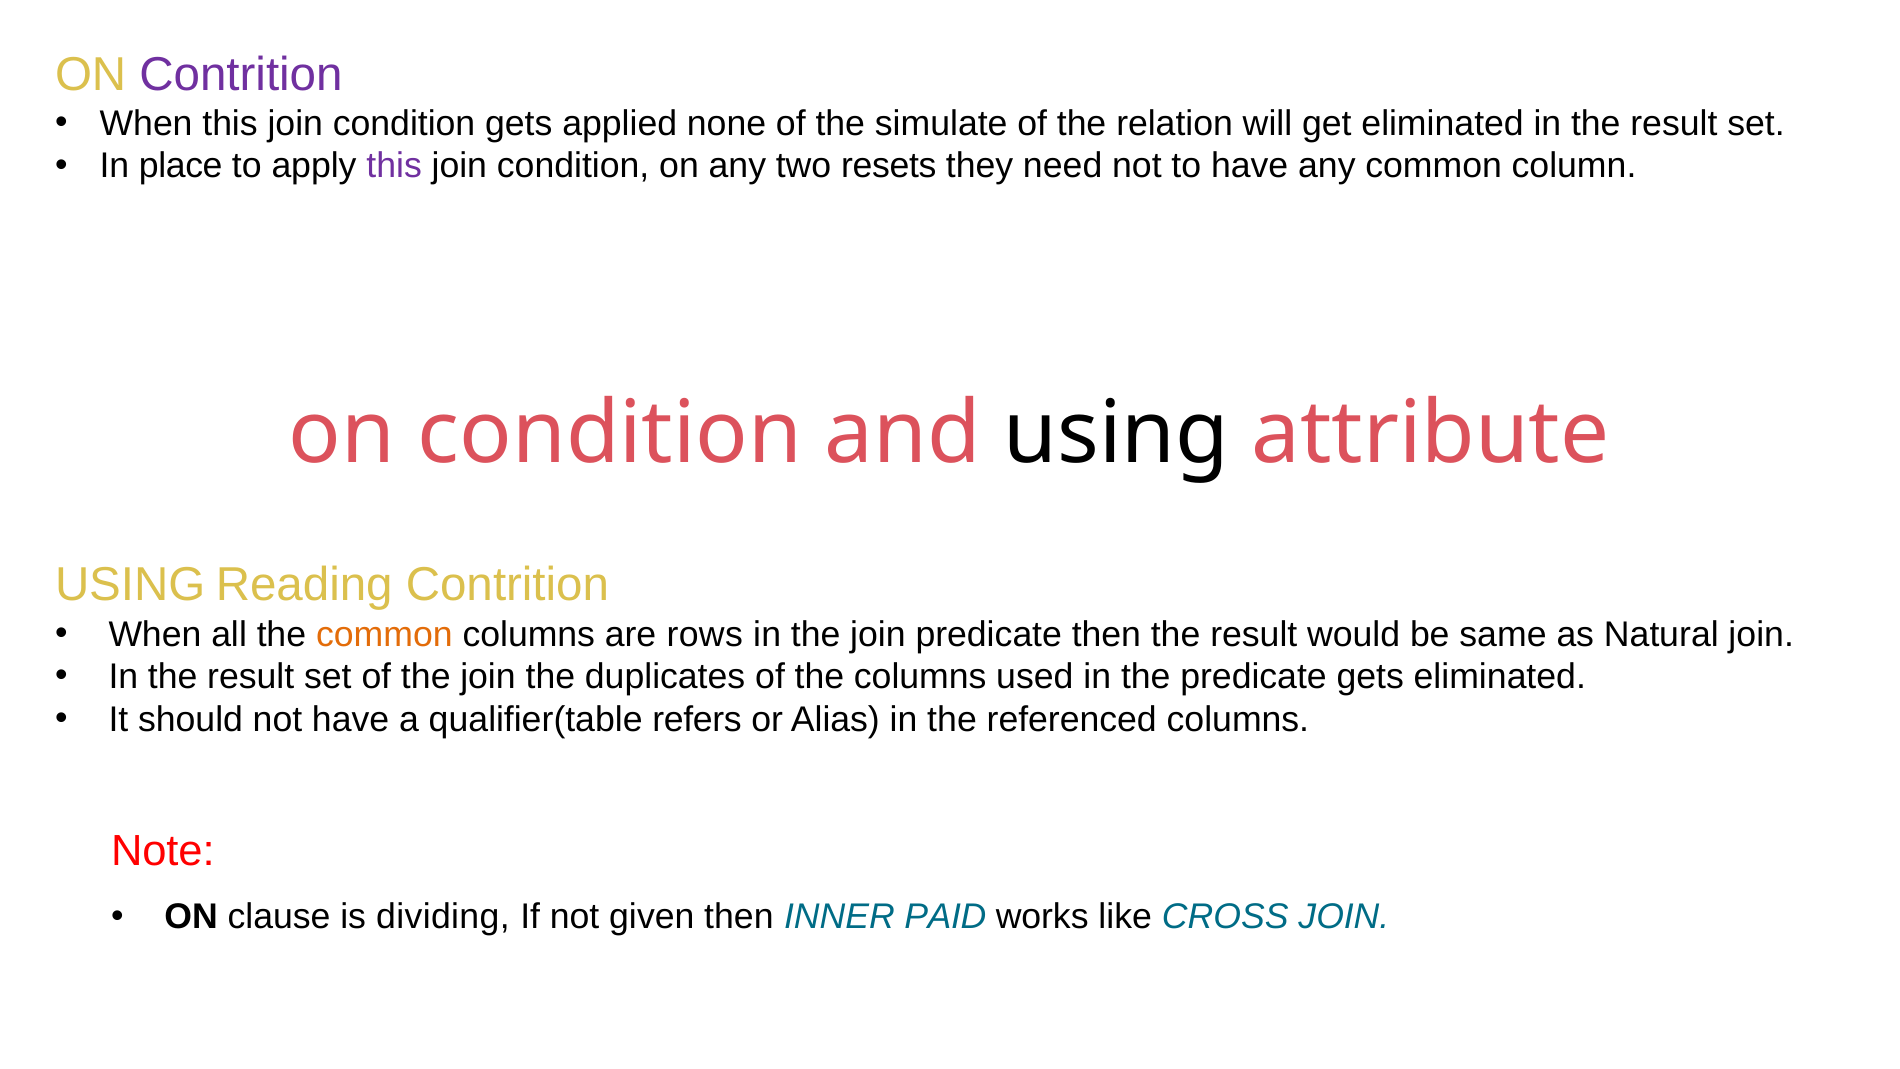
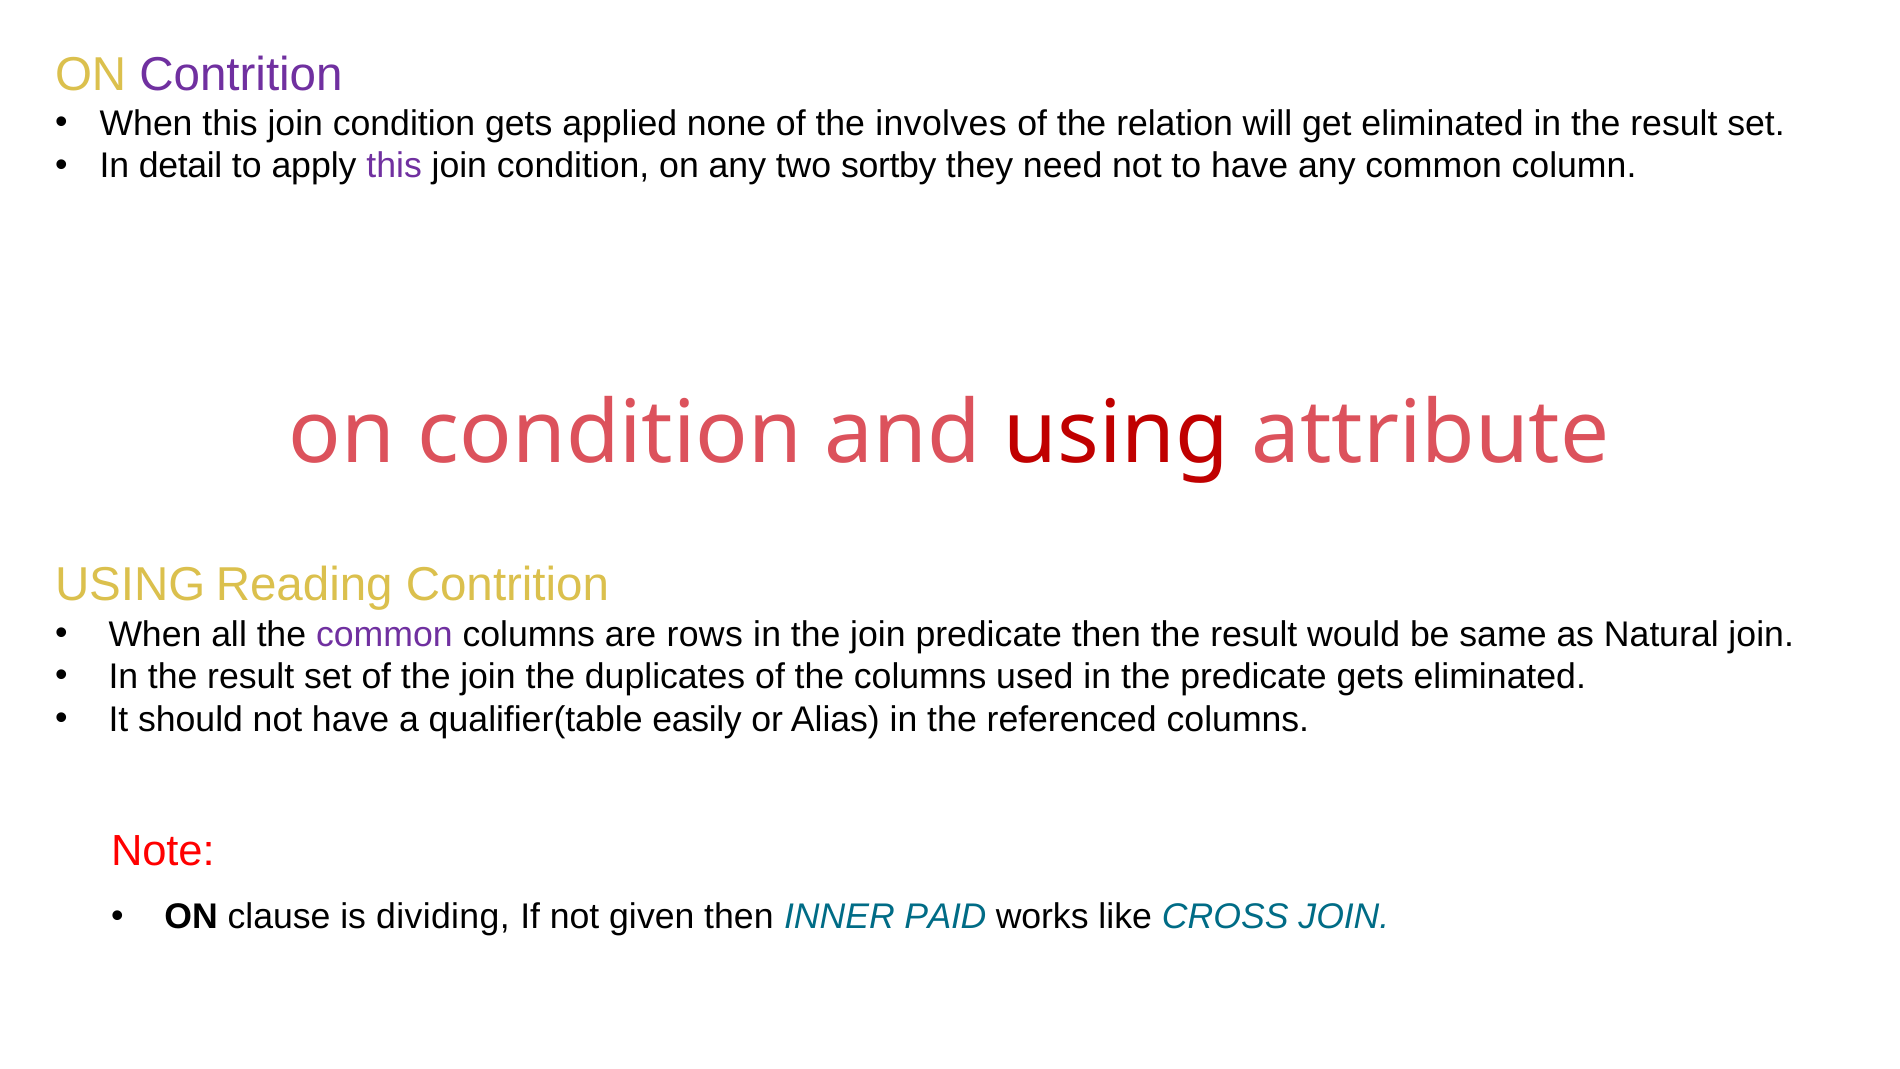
simulate: simulate -> involves
place: place -> detail
resets: resets -> sortby
using at (1116, 433) colour: black -> red
common at (384, 634) colour: orange -> purple
refers: refers -> easily
